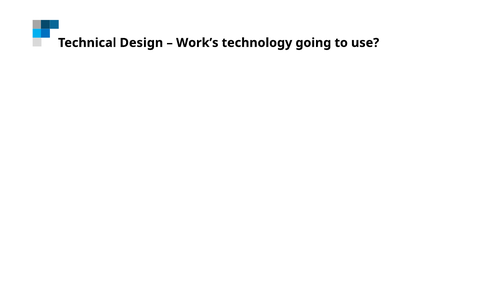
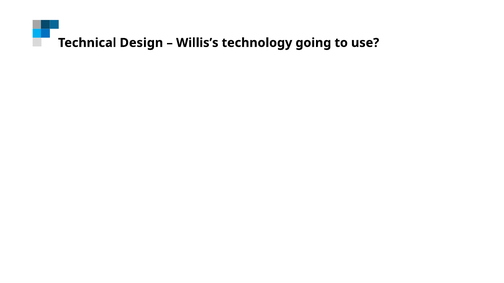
Work’s: Work’s -> Willis’s
